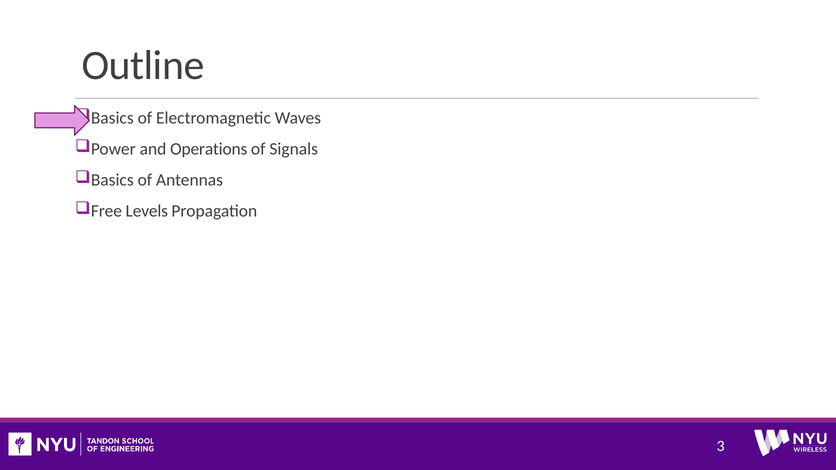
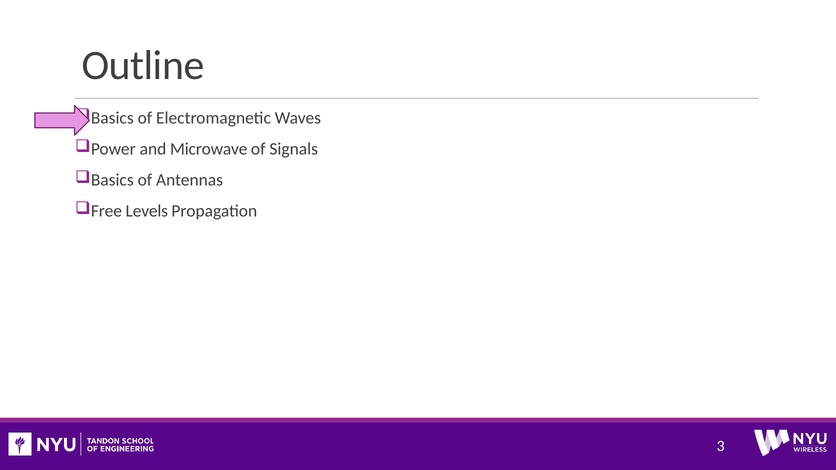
Operations: Operations -> Microwave
